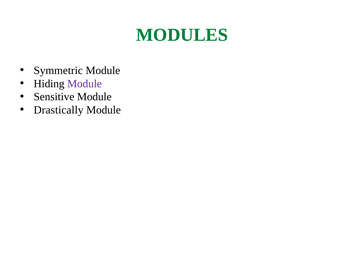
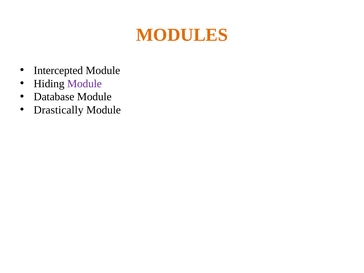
MODULES colour: green -> orange
Symmetric: Symmetric -> Intercepted
Sensitive: Sensitive -> Database
